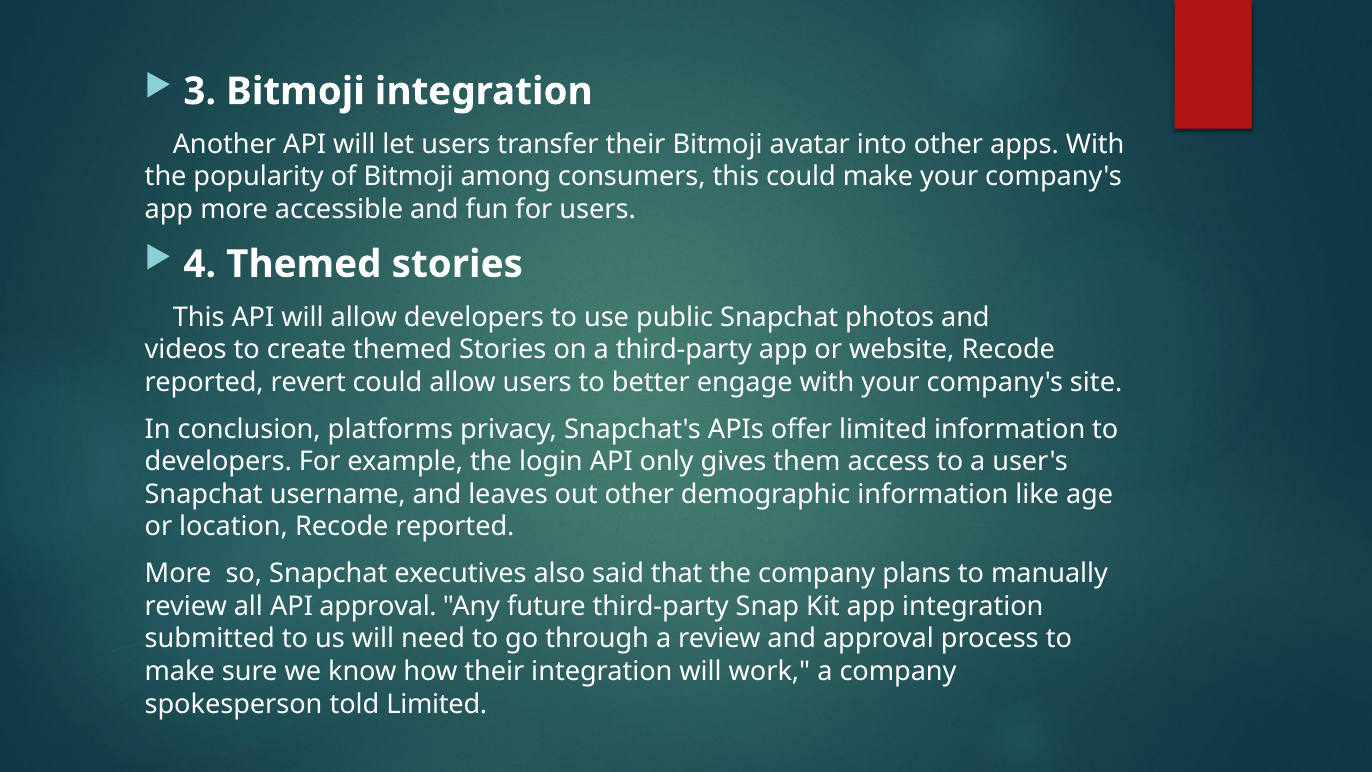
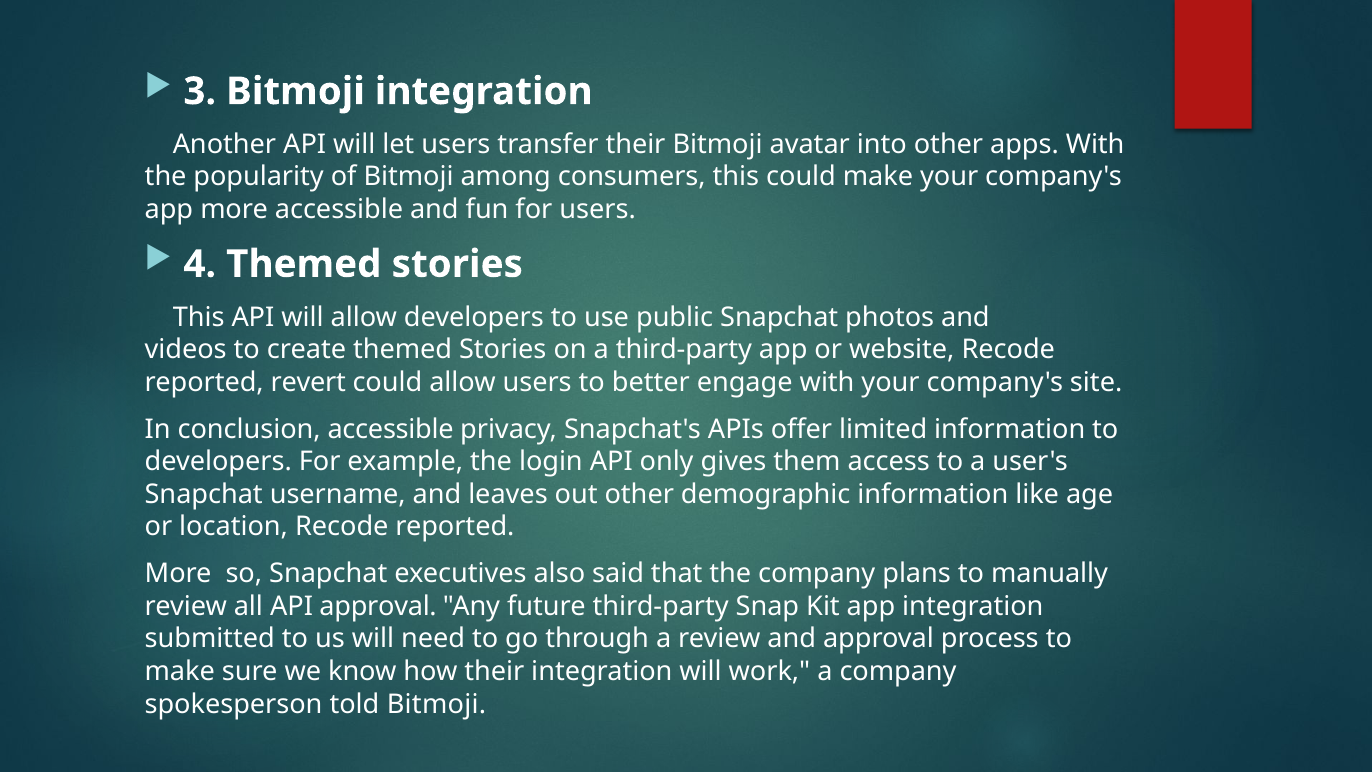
conclusion platforms: platforms -> accessible
told Limited: Limited -> Bitmoji
